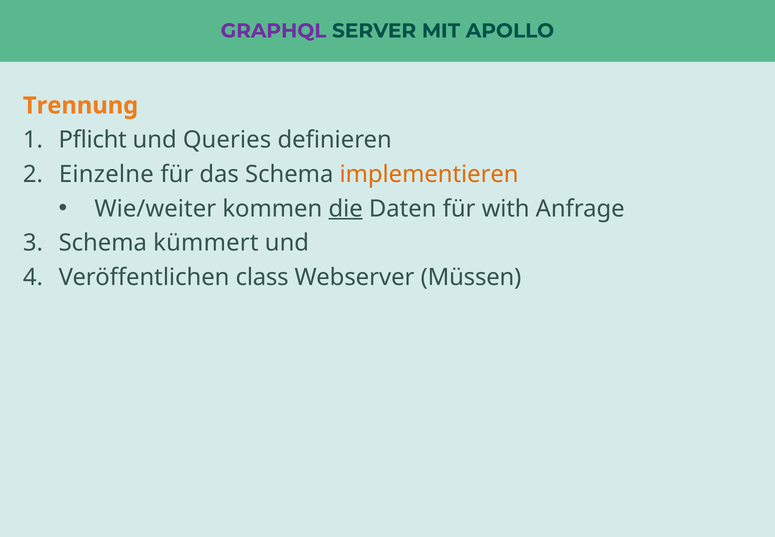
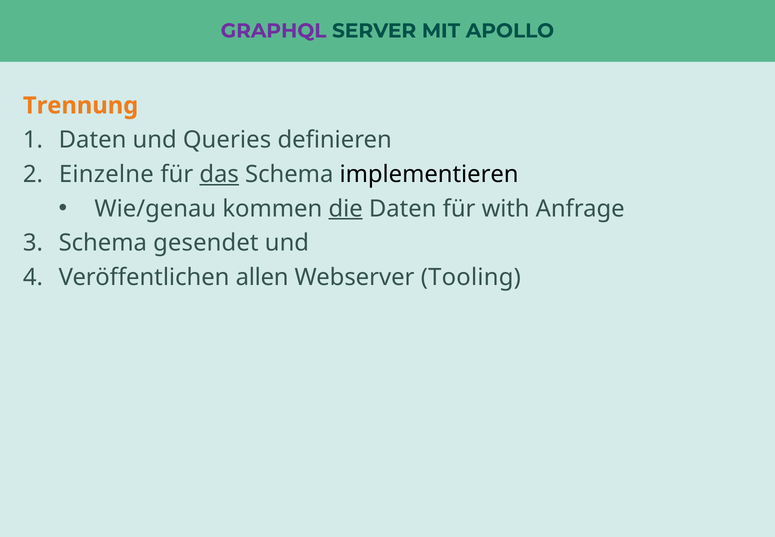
Pflicht at (93, 140): Pflicht -> Daten
das underline: none -> present
implementieren colour: orange -> black
Wie/weiter: Wie/weiter -> Wie/genau
kümmert: kümmert -> gesendet
class: class -> allen
Müssen: Müssen -> Tooling
